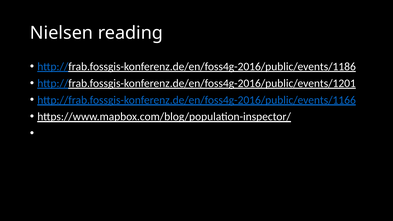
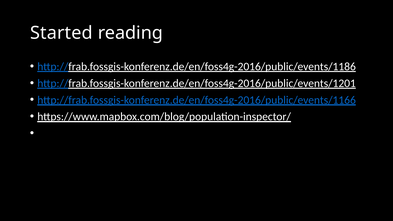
Nielsen: Nielsen -> Started
